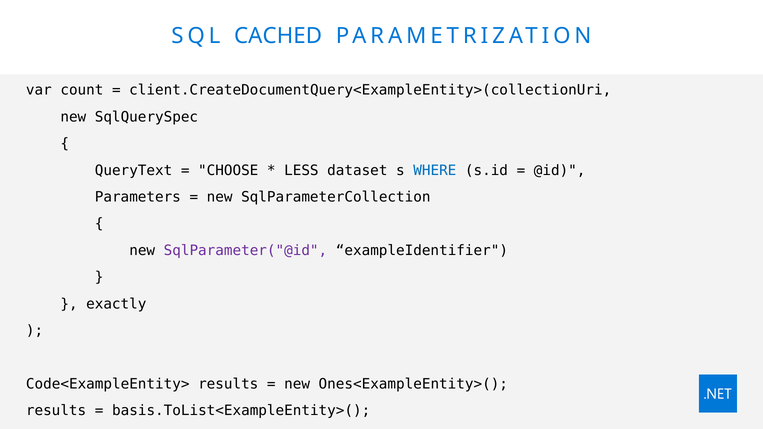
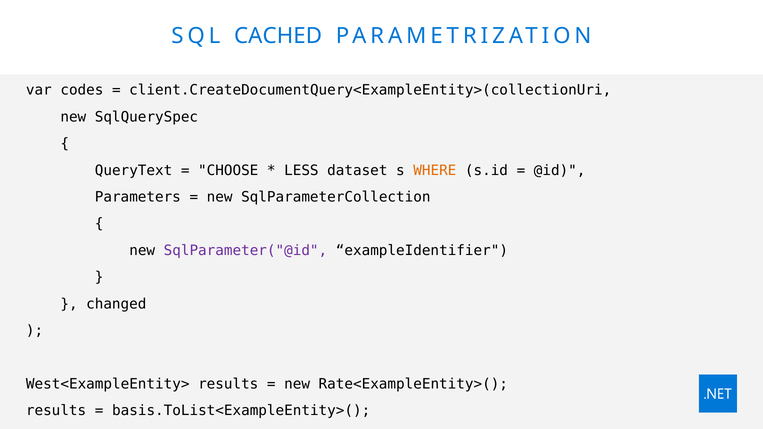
count: count -> codes
WHERE colour: blue -> orange
exactly: exactly -> changed
Code<ExampleEntity>: Code<ExampleEntity> -> West<ExampleEntity>
Ones<ExampleEntity>(: Ones<ExampleEntity>( -> Rate<ExampleEntity>(
